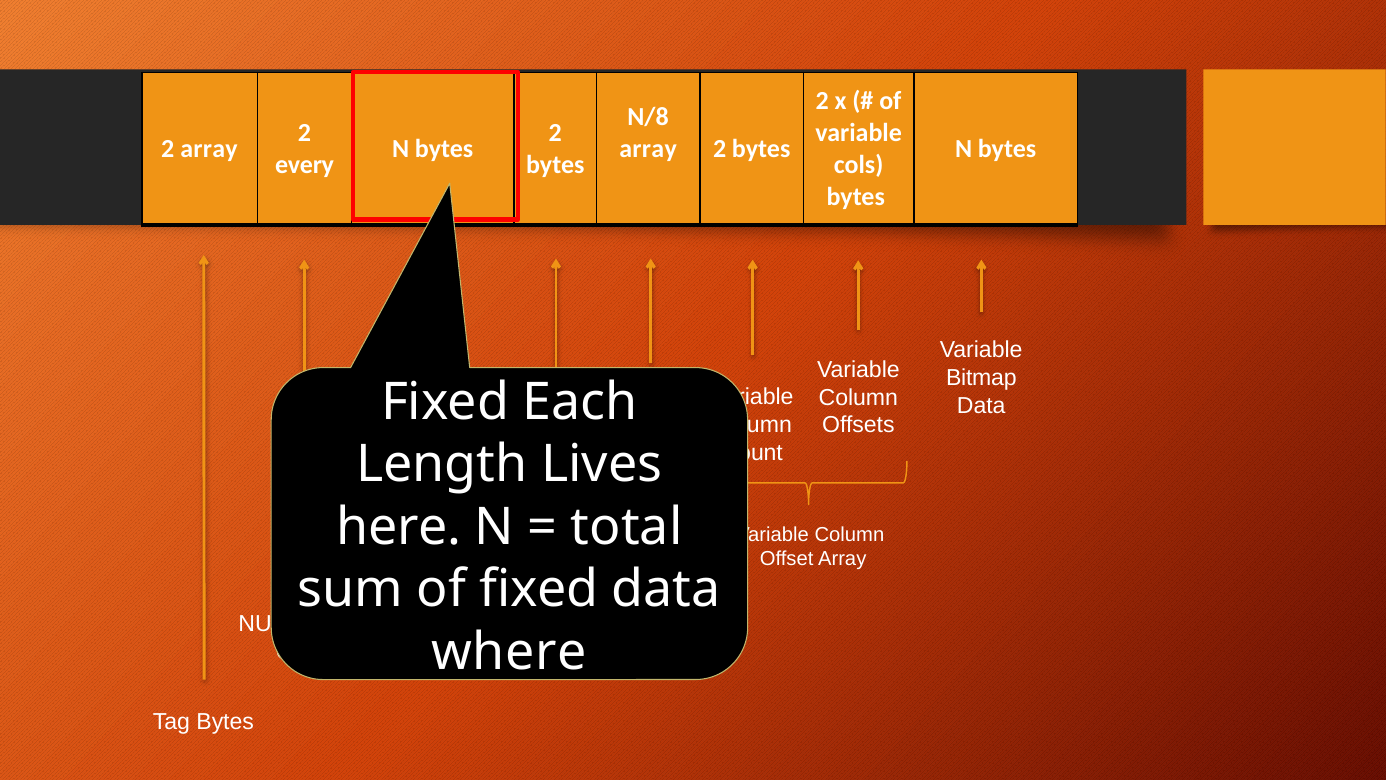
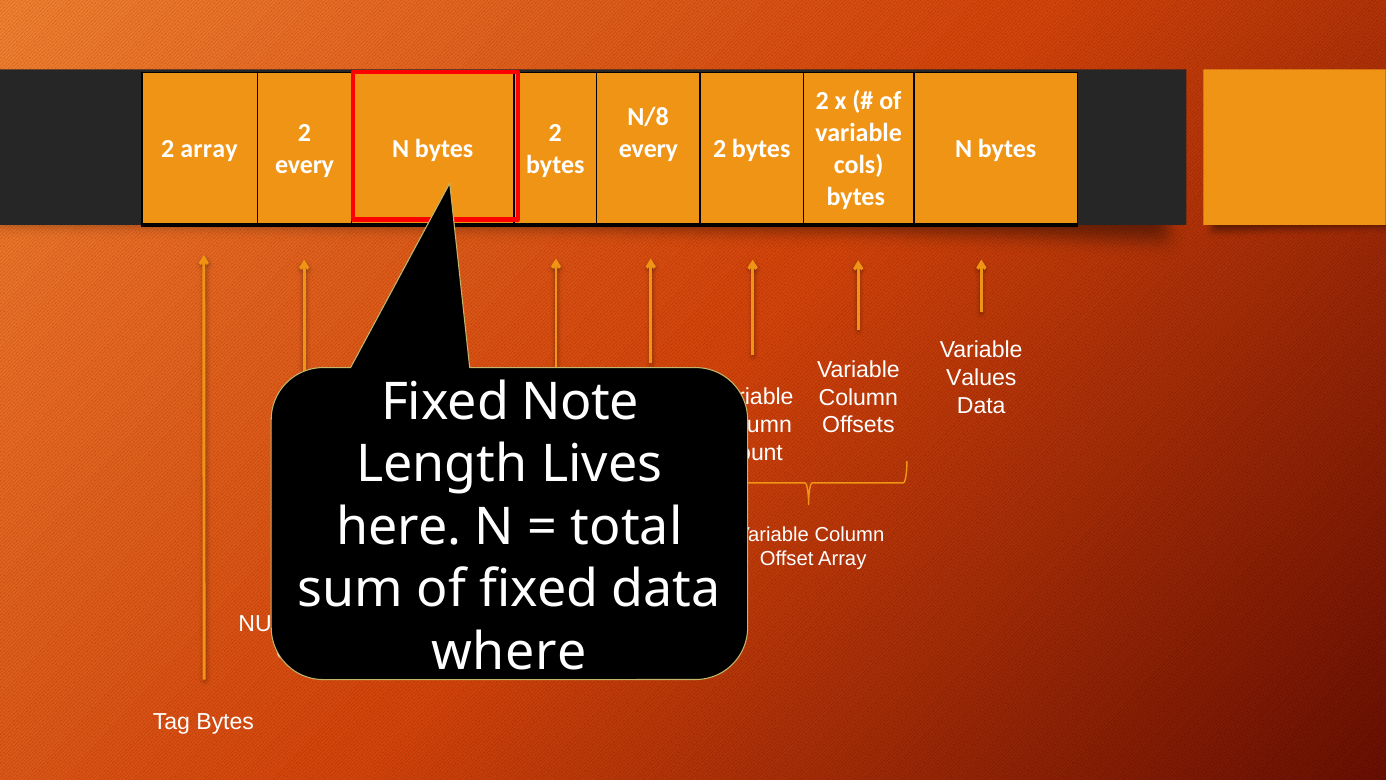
array at (648, 149): array -> every
Bitmap at (981, 378): Bitmap -> Values
Each: Each -> Note
